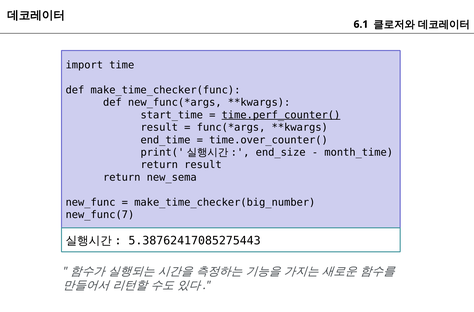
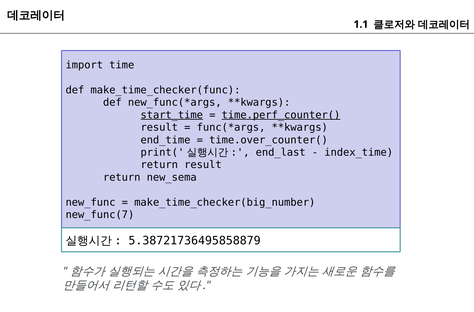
6.1: 6.1 -> 1.1
start_time underline: none -> present
end_size: end_size -> end_last
month_time: month_time -> index_time
5.38762417085275443: 5.38762417085275443 -> 5.38721736495858879
